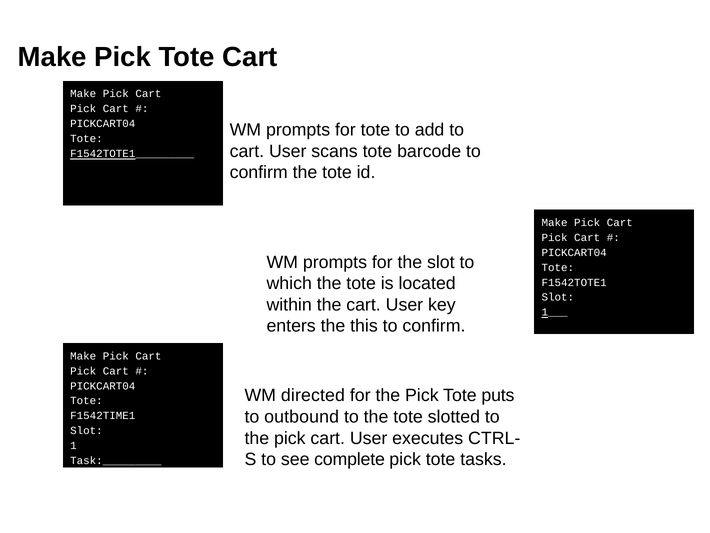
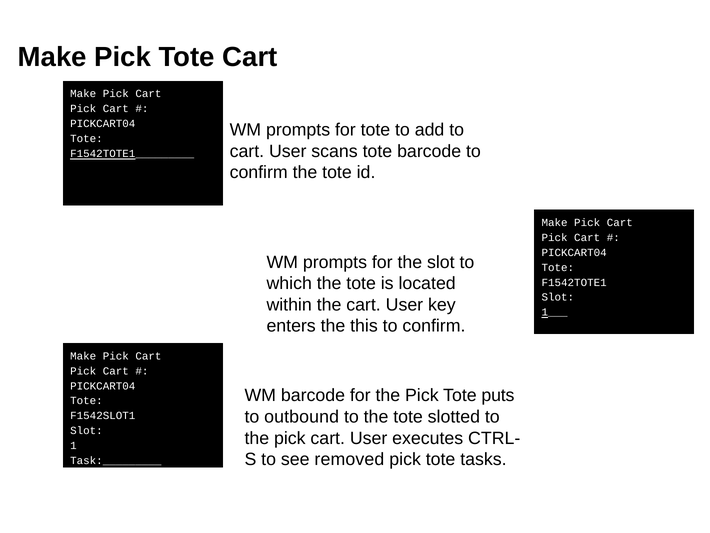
WM directed: directed -> barcode
F1542TIME1: F1542TIME1 -> F1542SLOT1
complete: complete -> removed
